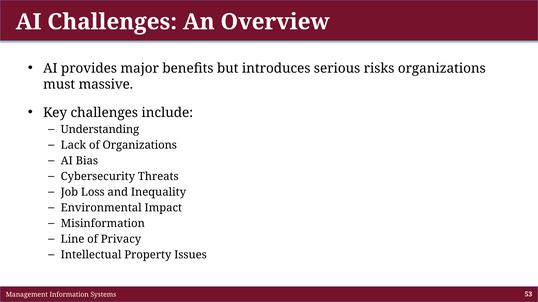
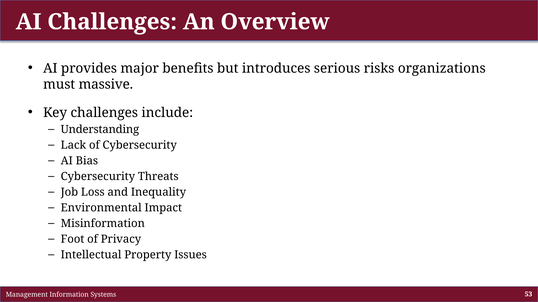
of Organizations: Organizations -> Cybersecurity
Line: Line -> Foot
